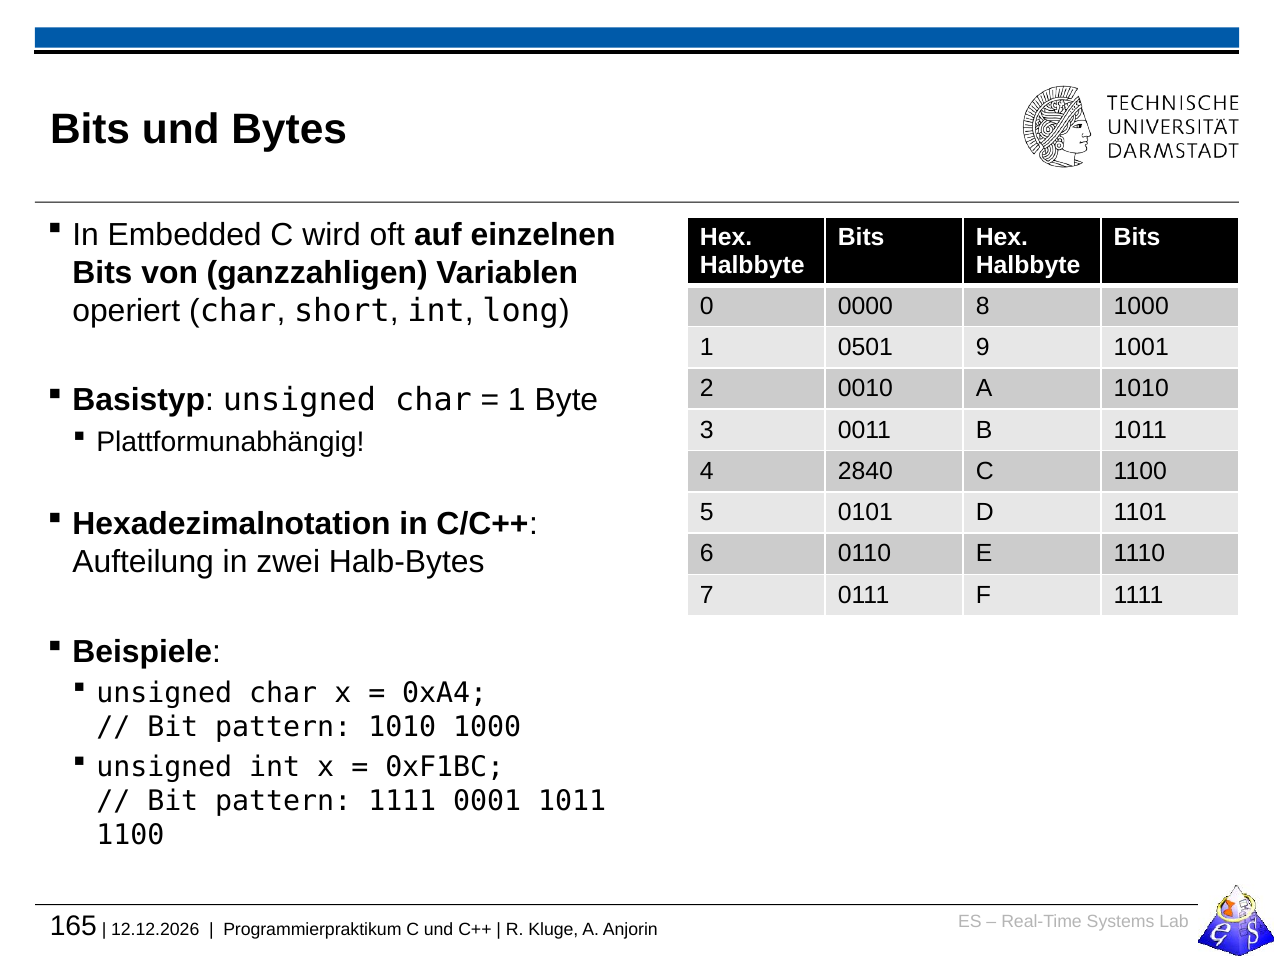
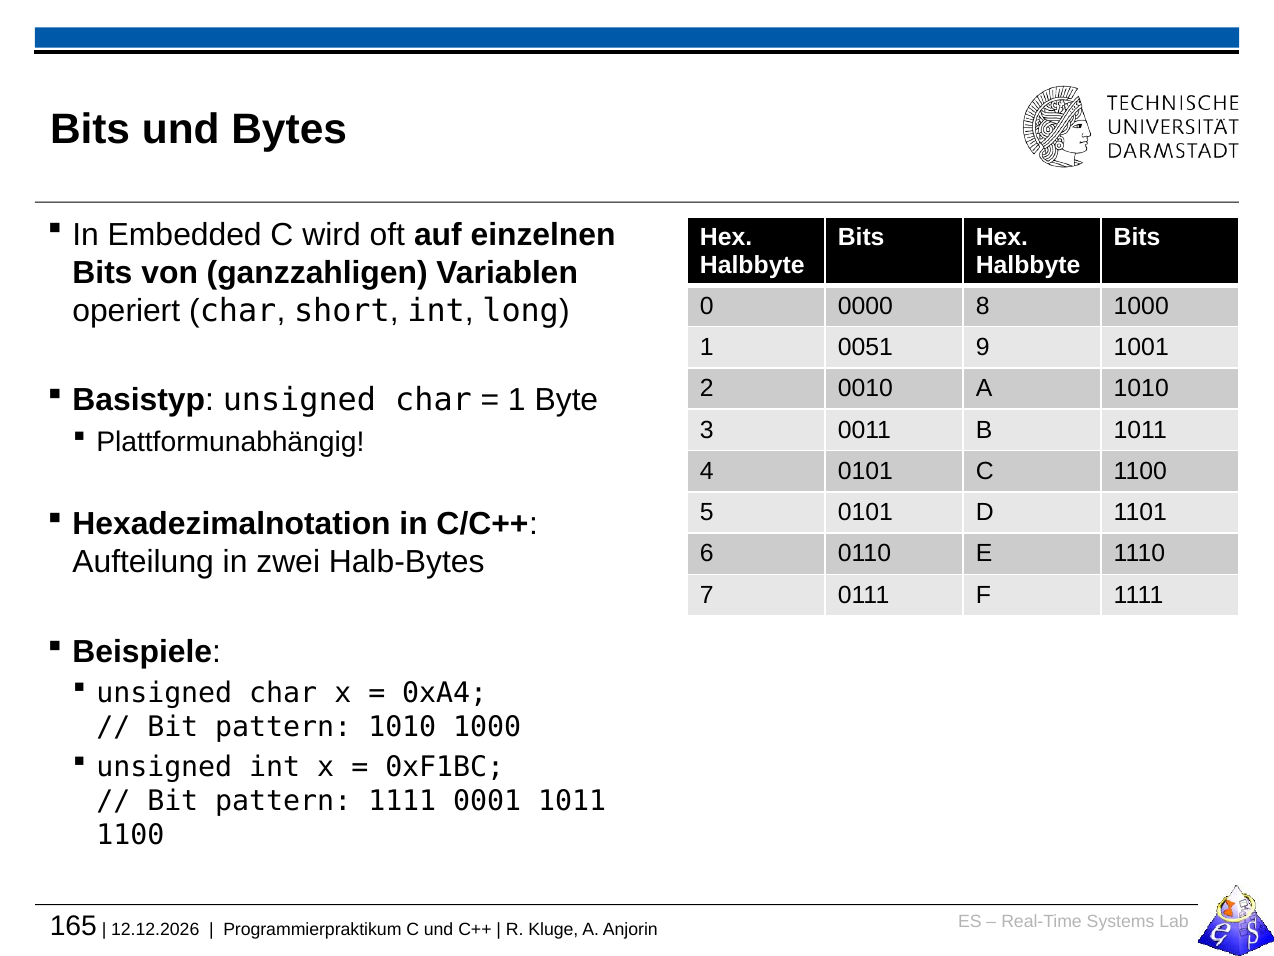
0501: 0501 -> 0051
4 2840: 2840 -> 0101
